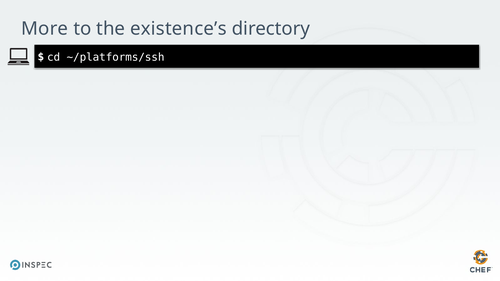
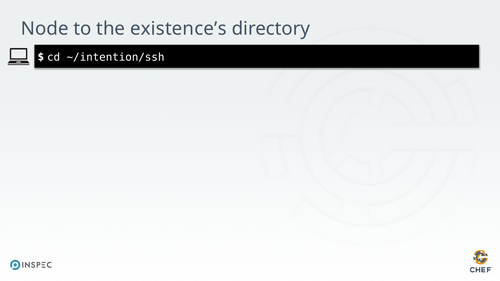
More: More -> Node
~/platforms/ssh: ~/platforms/ssh -> ~/intention/ssh
